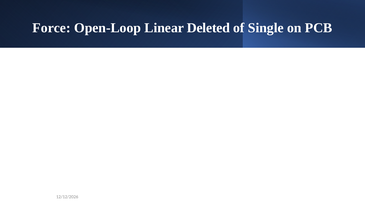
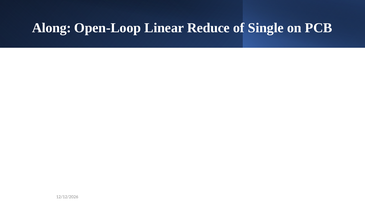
Force: Force -> Along
Deleted: Deleted -> Reduce
